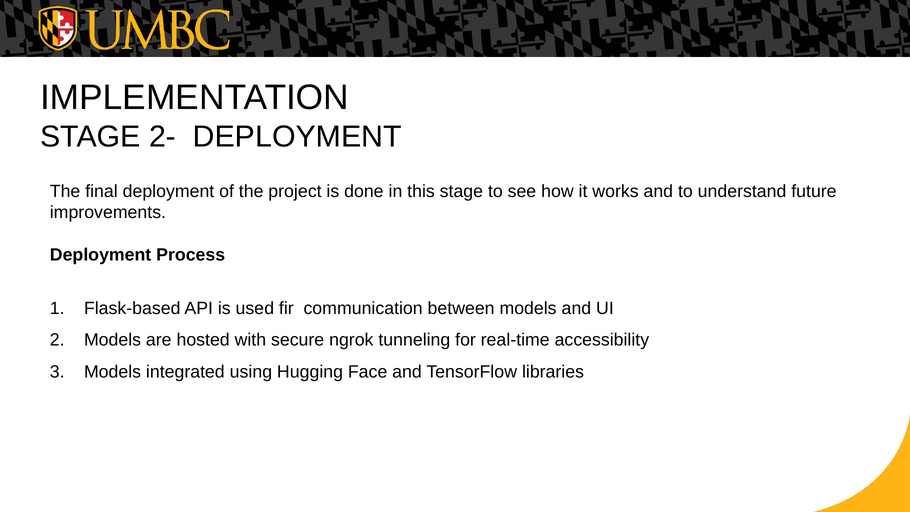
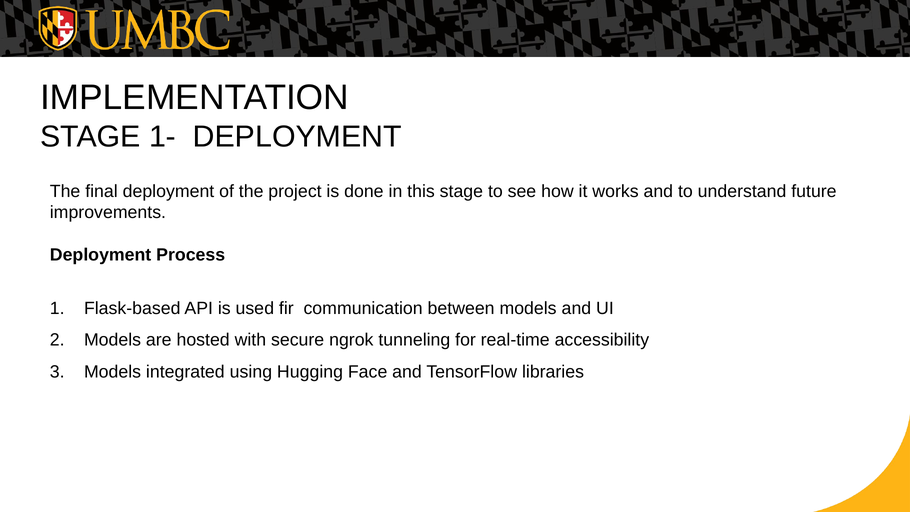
2-: 2- -> 1-
